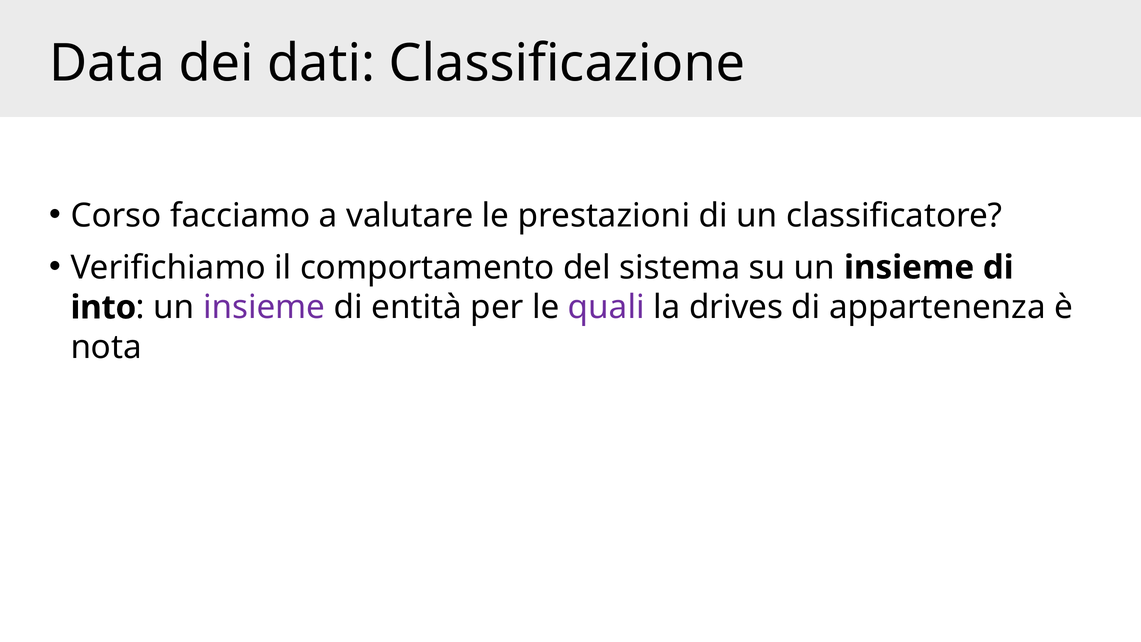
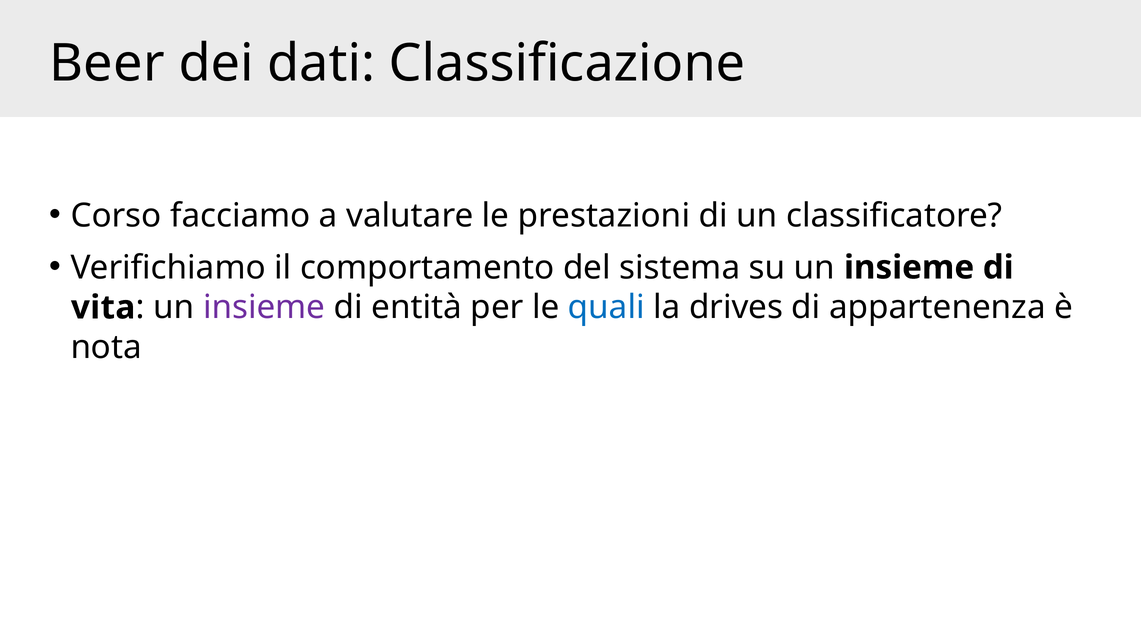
Data: Data -> Beer
into: into -> vita
quali colour: purple -> blue
